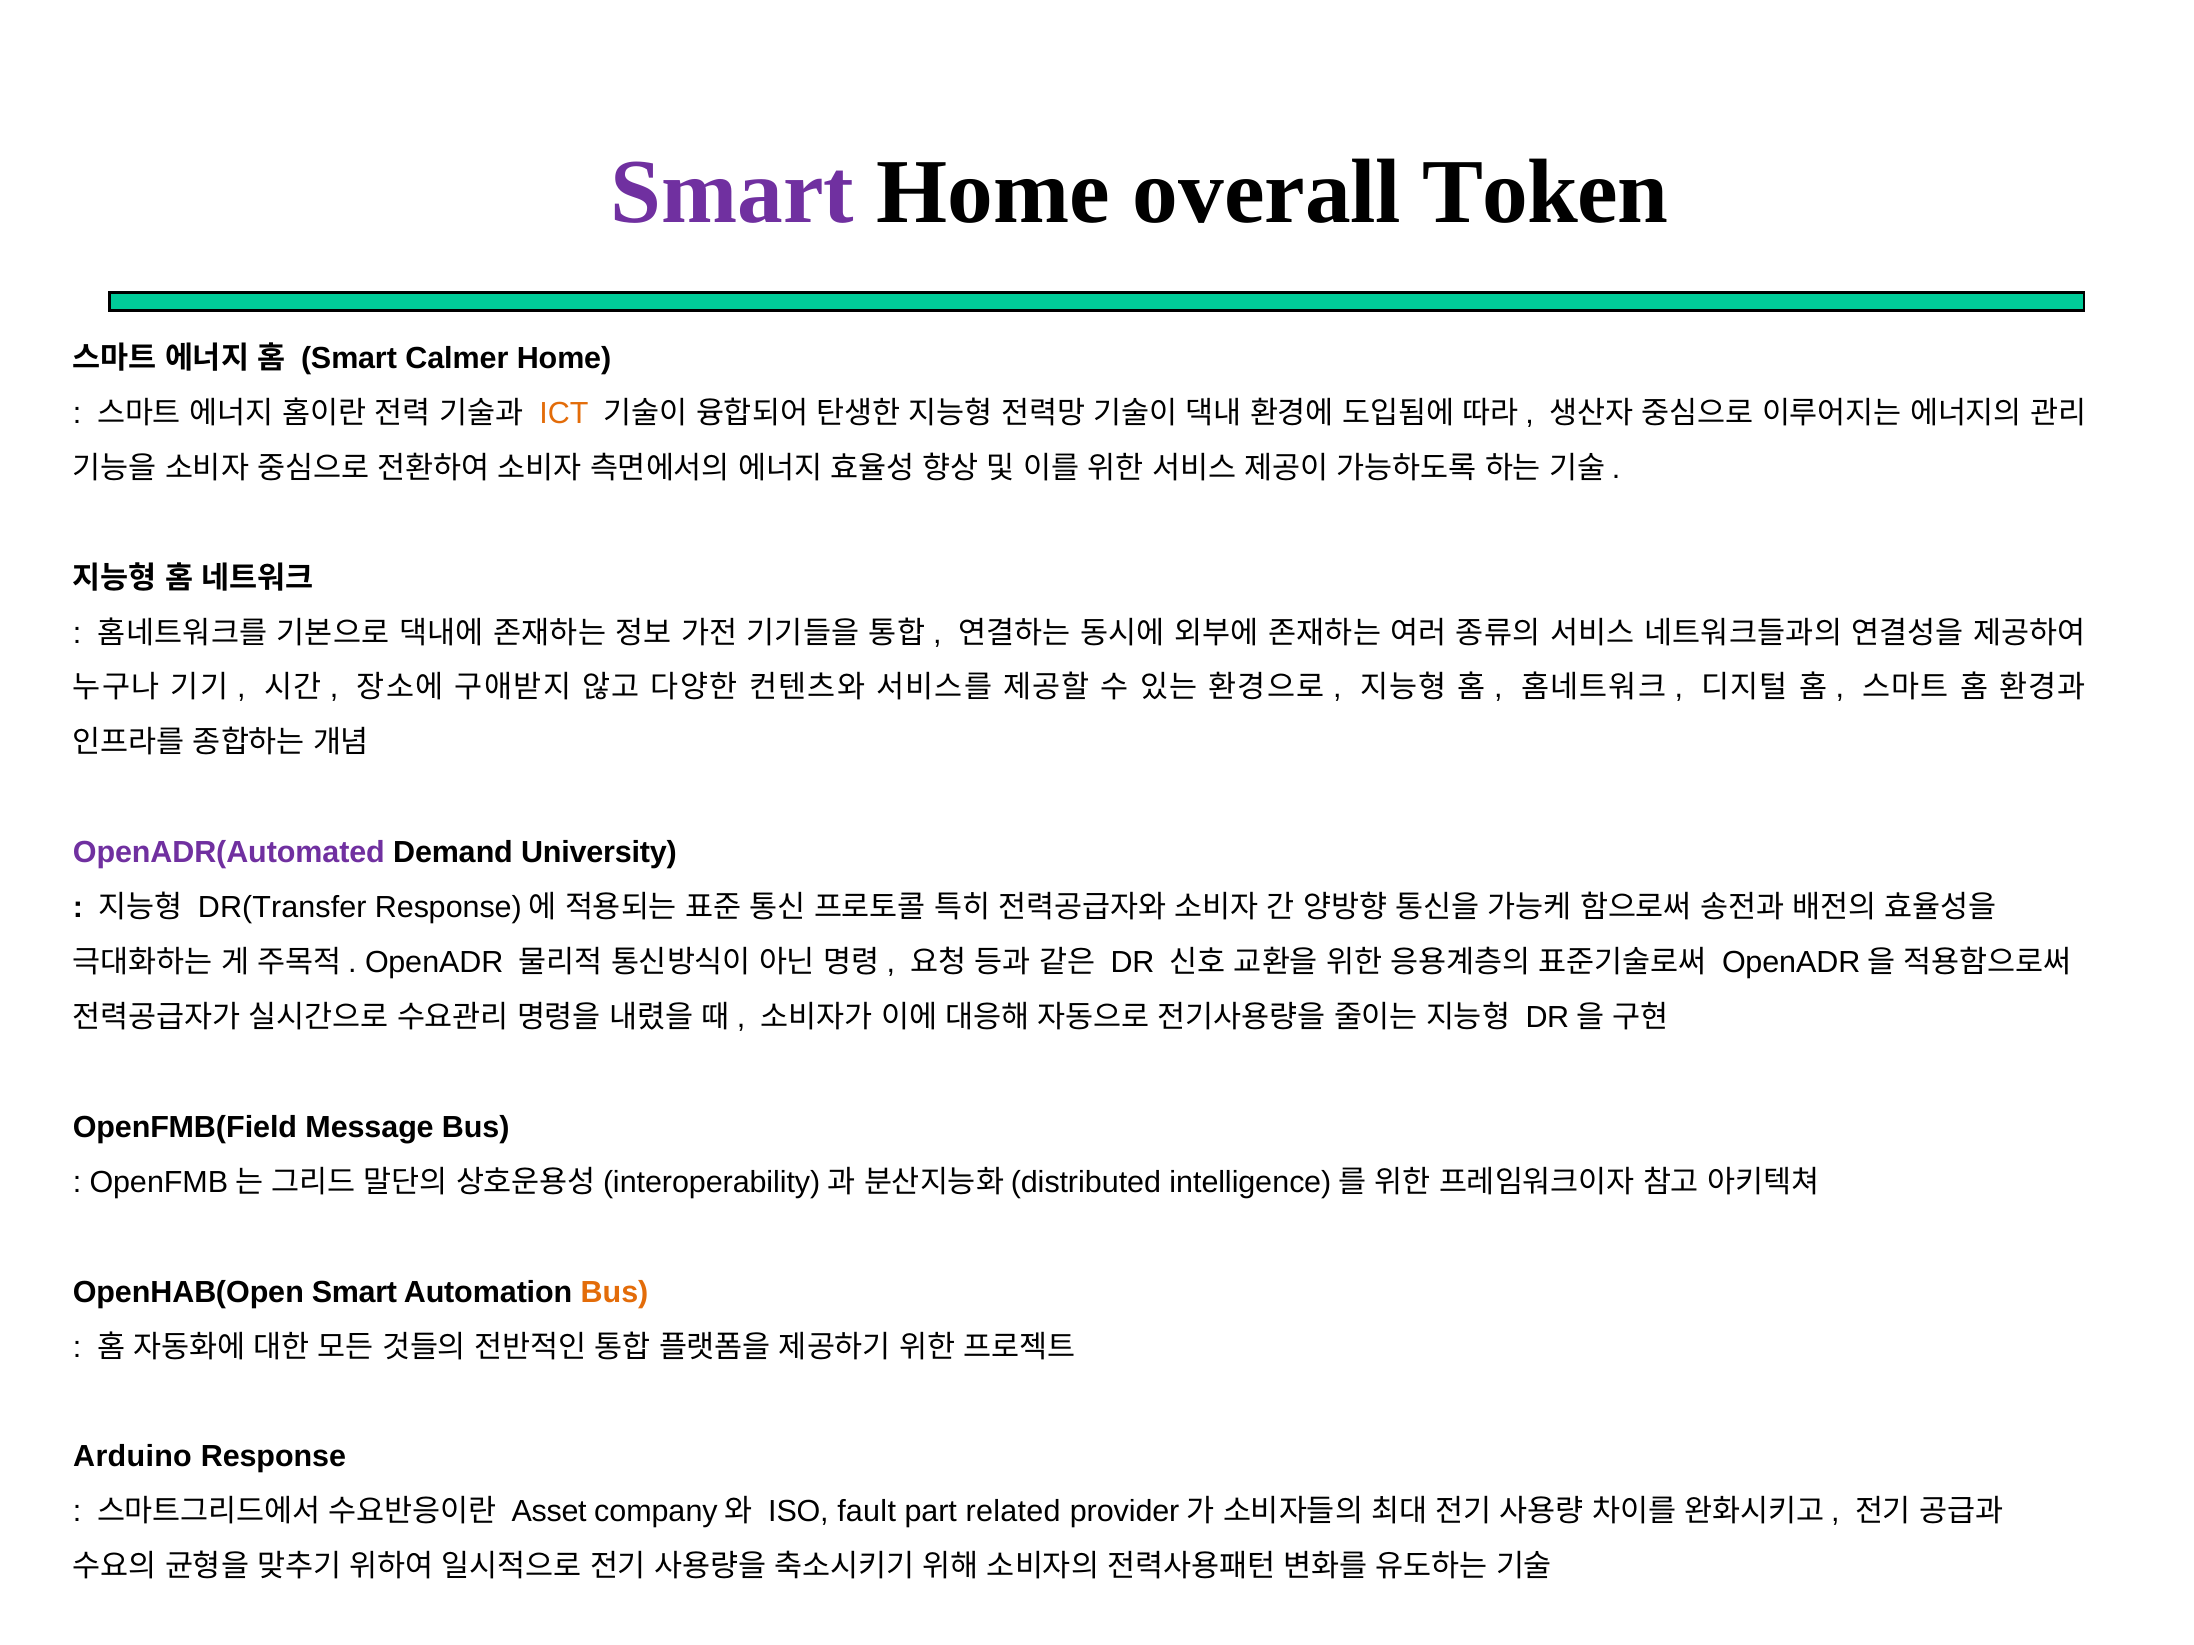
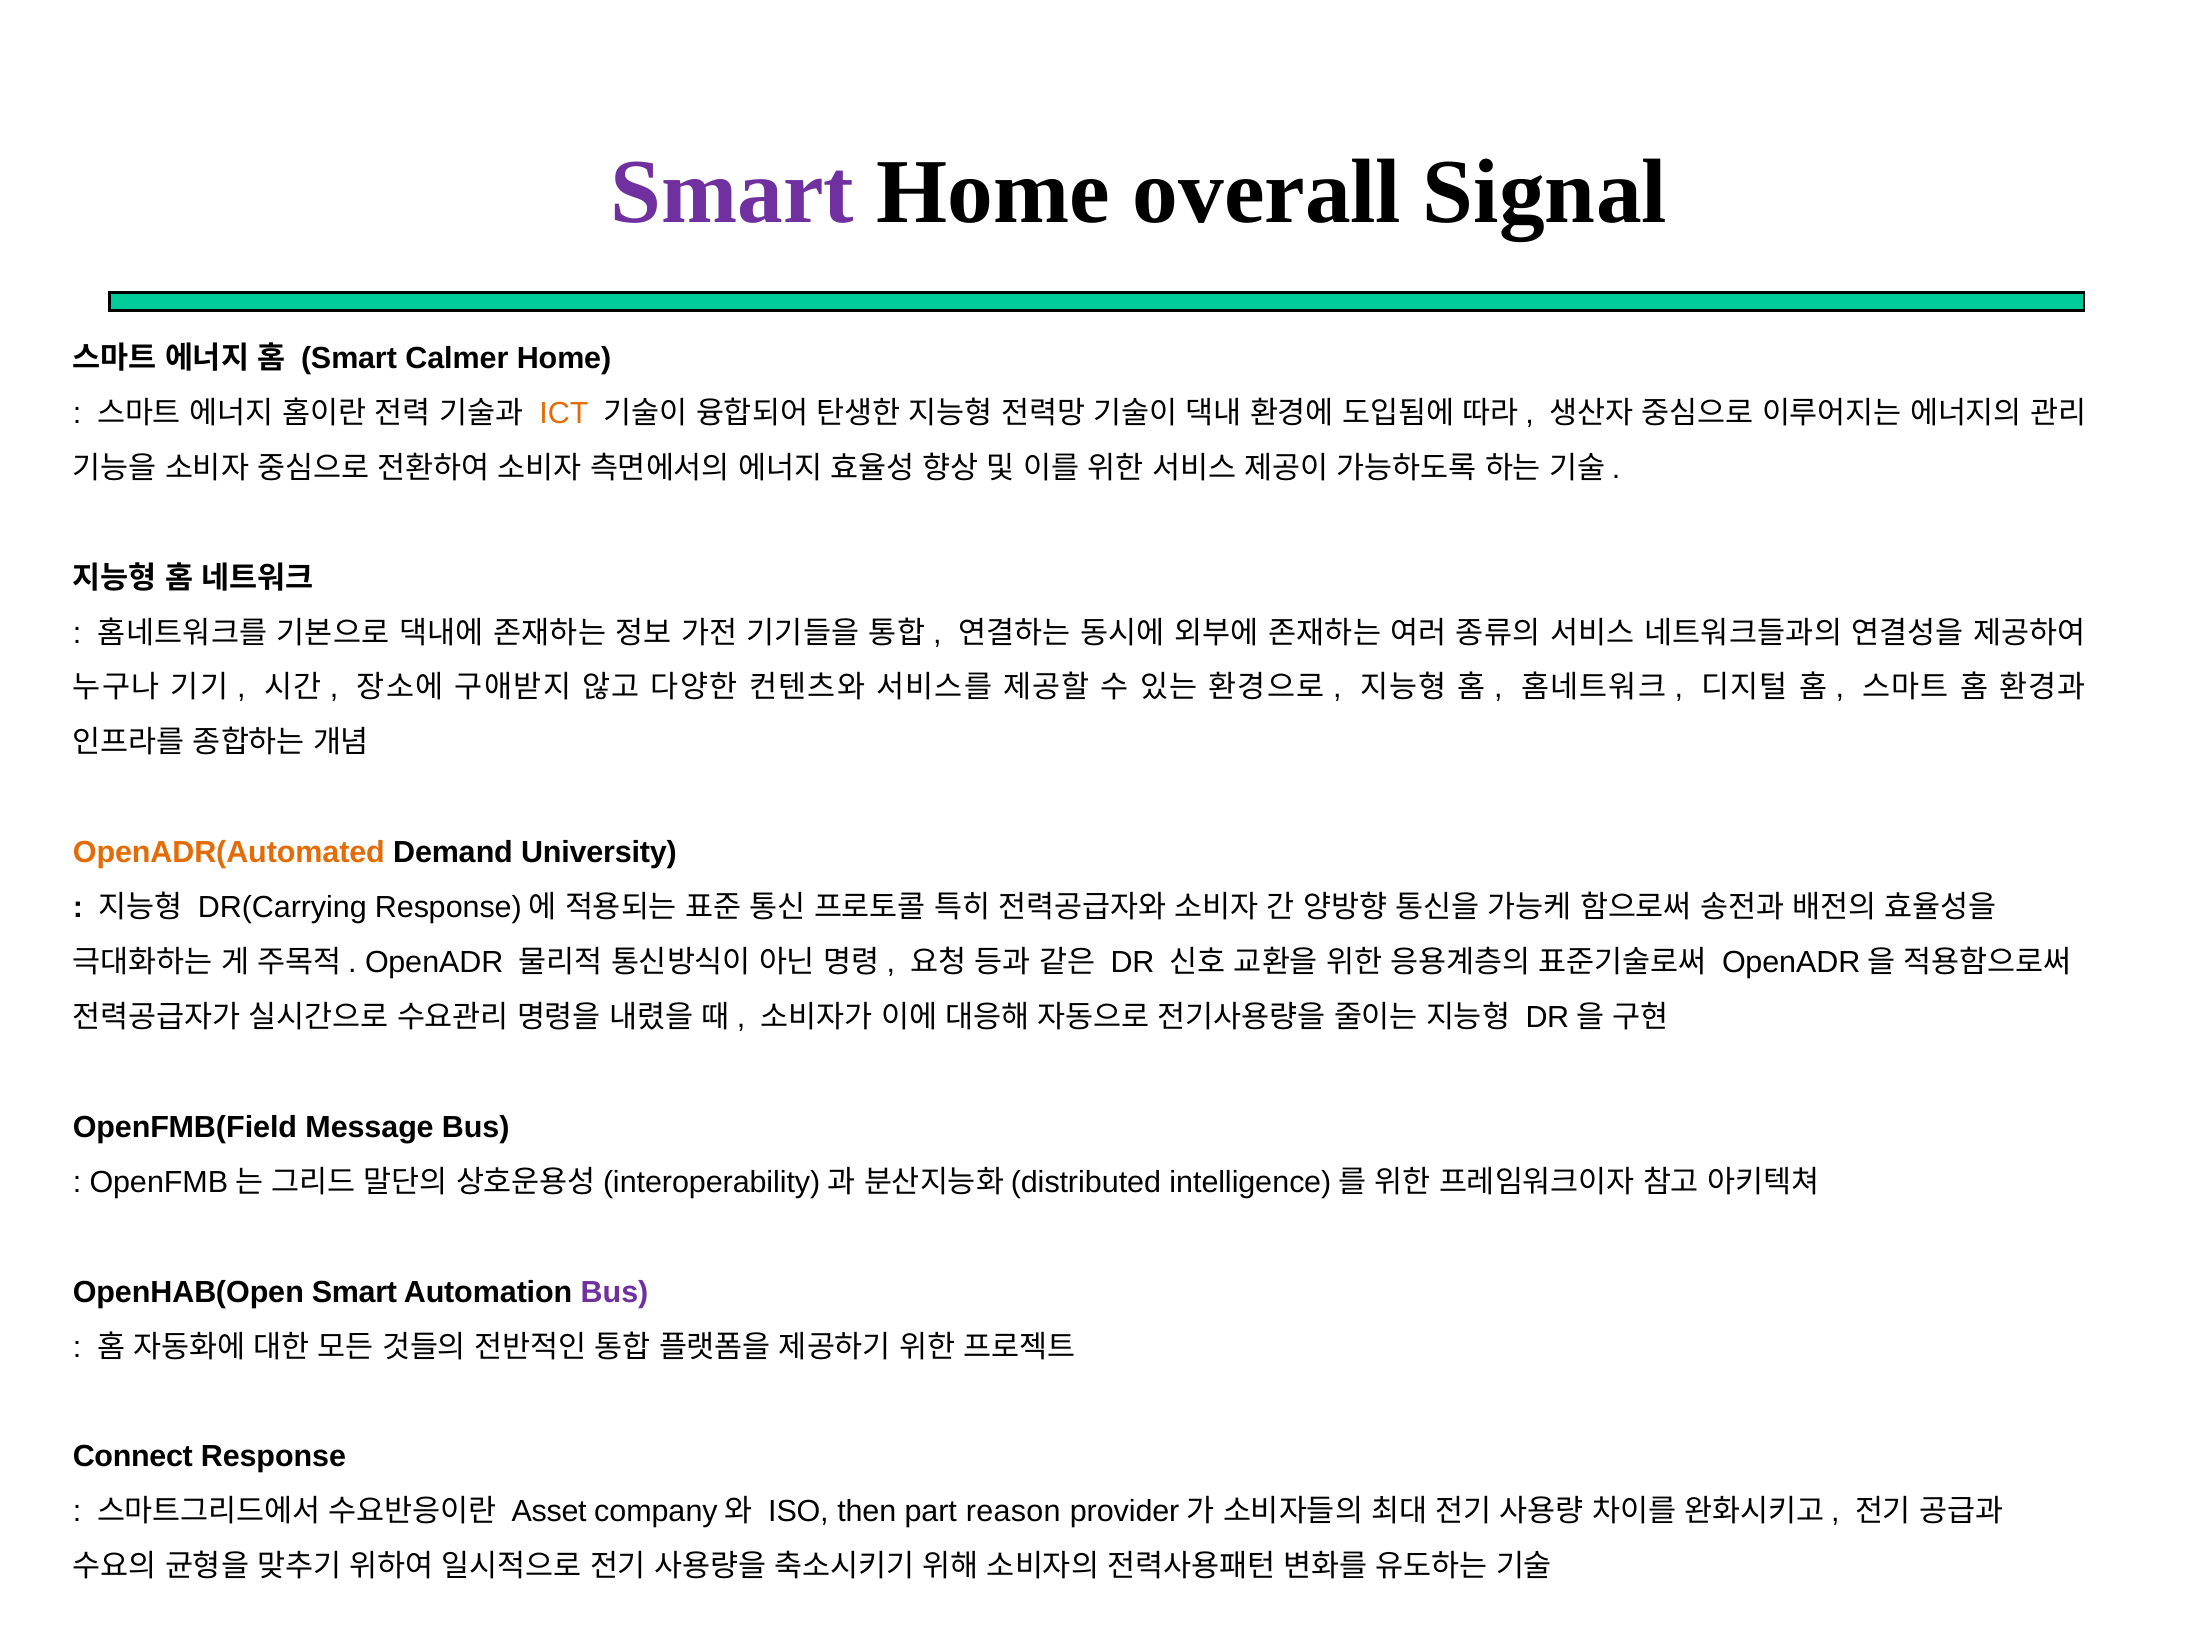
Token: Token -> Signal
OpenADR(Automated colour: purple -> orange
DR(Transfer: DR(Transfer -> DR(Carrying
Bus at (615, 1292) colour: orange -> purple
Arduino: Arduino -> Connect
fault: fault -> then
related: related -> reason
